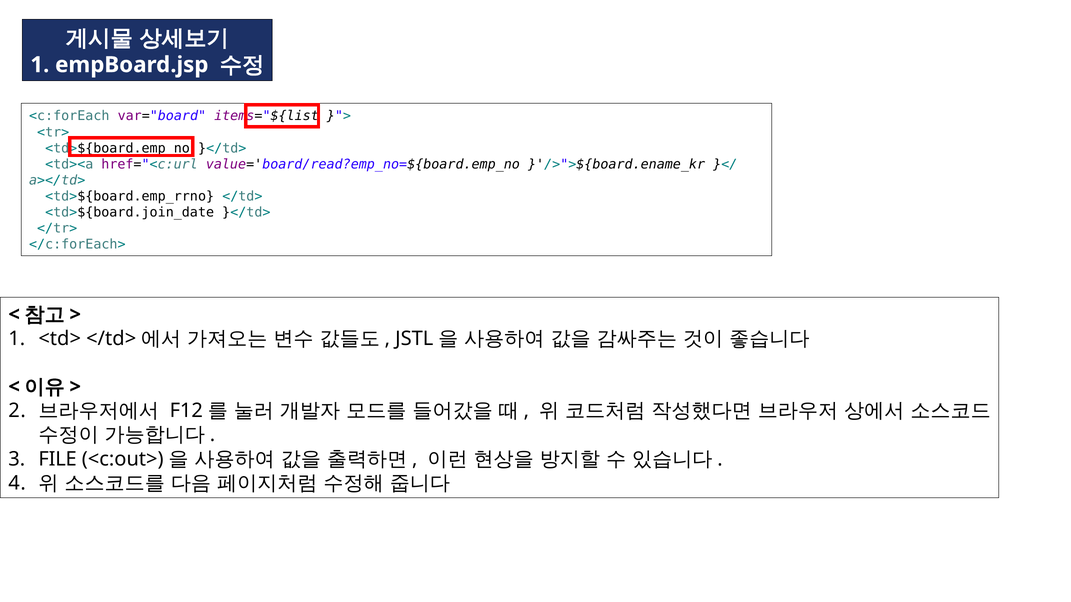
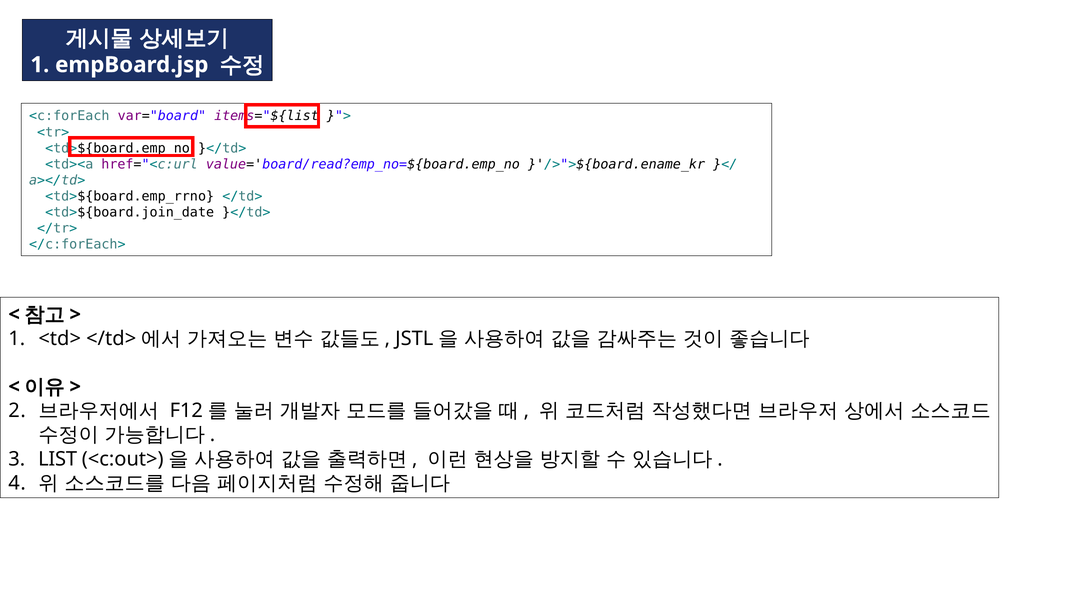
FILE: FILE -> LIST
